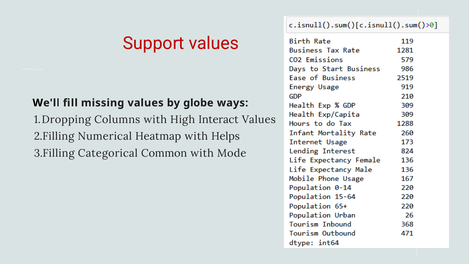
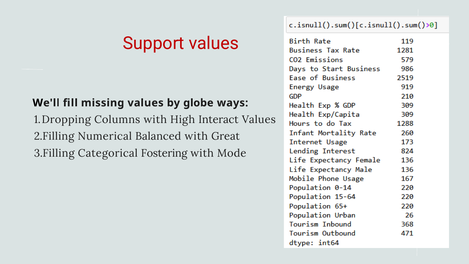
Heatmap: Heatmap -> Balanced
Helps: Helps -> Great
Common: Common -> Fostering
